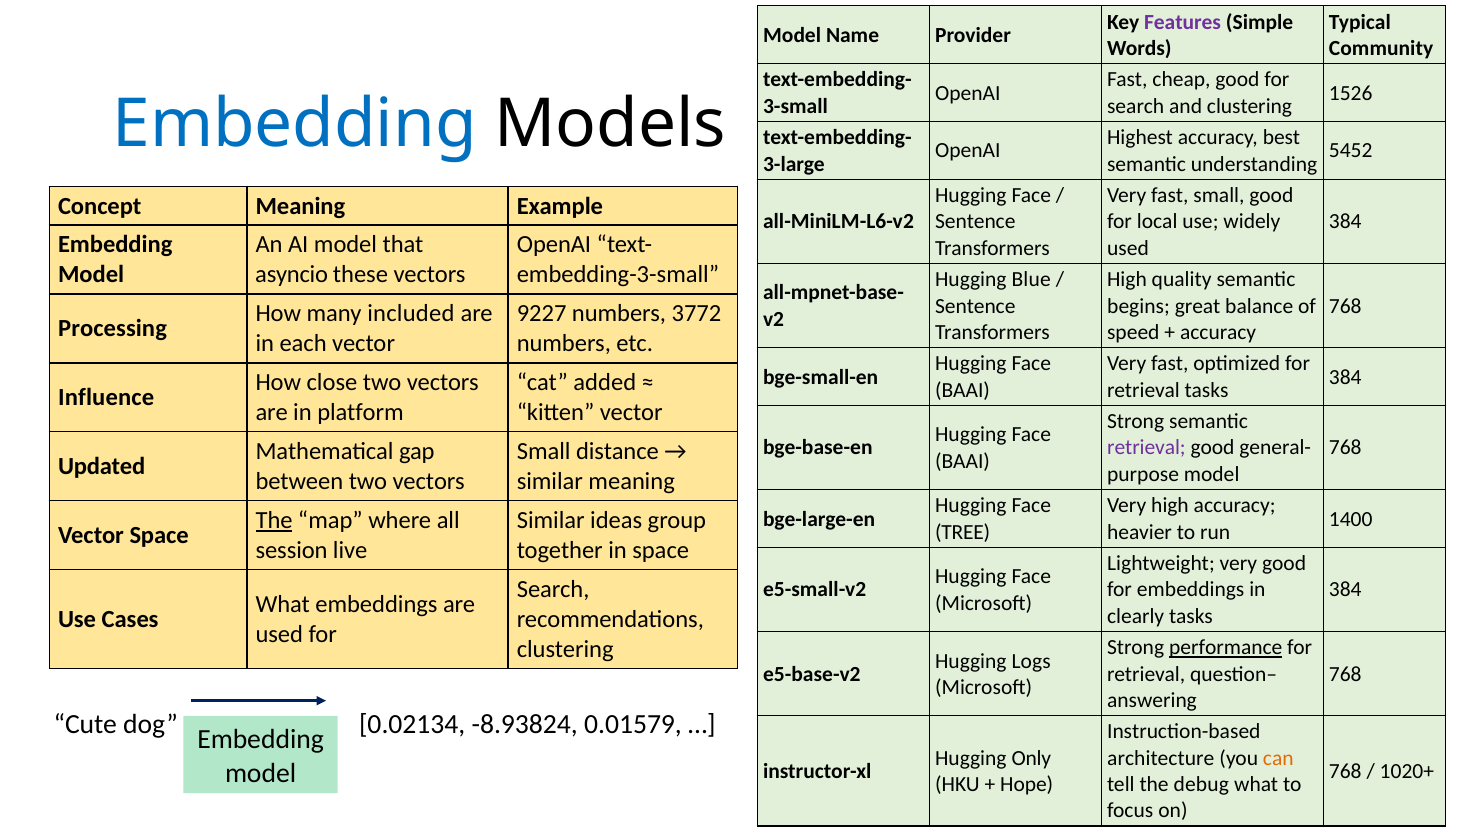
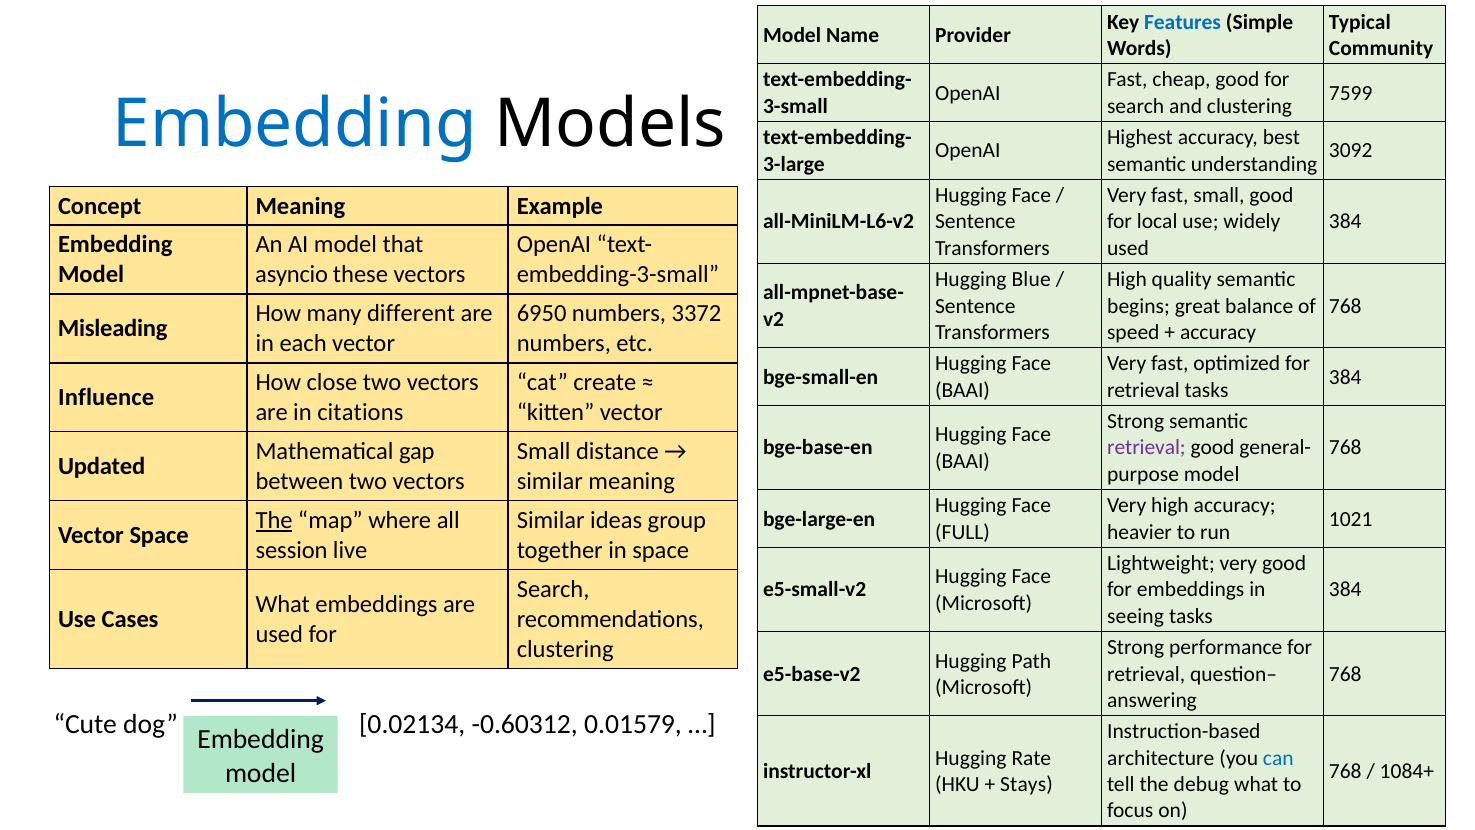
Features colour: purple -> blue
1526: 1526 -> 7599
5452: 5452 -> 3092
included: included -> different
9227: 9227 -> 6950
3772: 3772 -> 3372
Processing: Processing -> Misleading
added: added -> create
platform: platform -> citations
1400: 1400 -> 1021
TREE: TREE -> FULL
clearly: clearly -> seeing
performance underline: present -> none
Logs: Logs -> Path
-8.93824: -8.93824 -> -0.60312
Only: Only -> Rate
can colour: orange -> blue
1020+: 1020+ -> 1084+
Hope: Hope -> Stays
